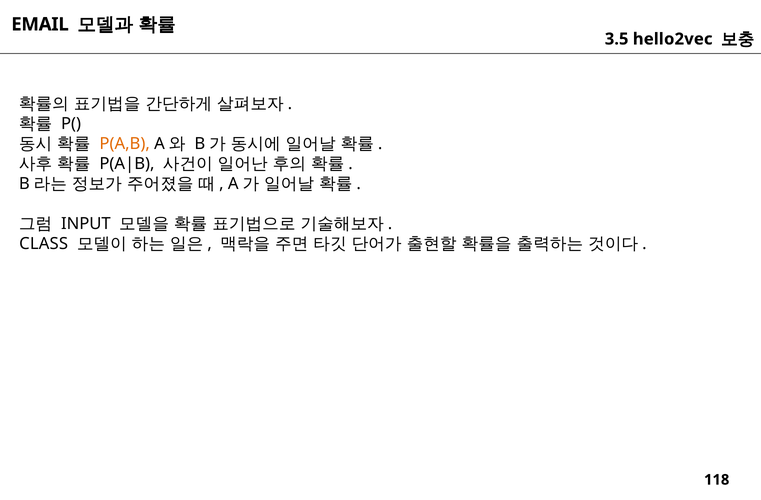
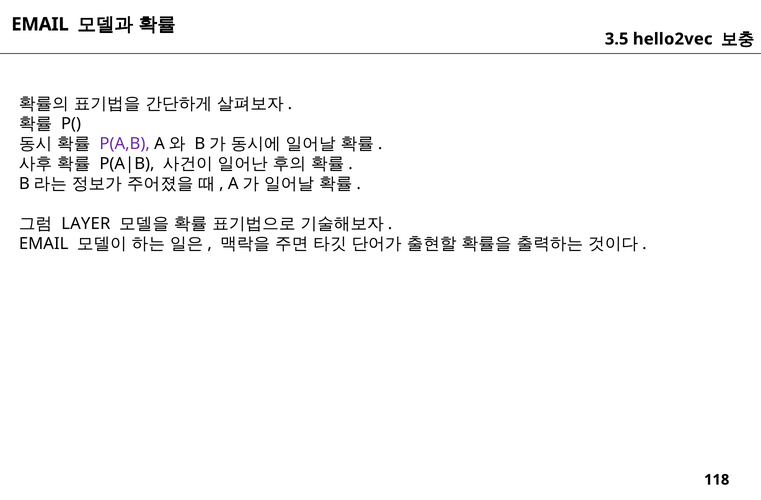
P(A,B colour: orange -> purple
INPUT: INPUT -> LAYER
CLASS at (44, 243): CLASS -> EMAIL
